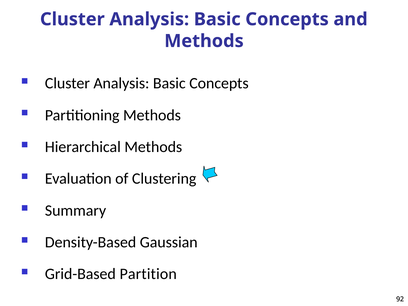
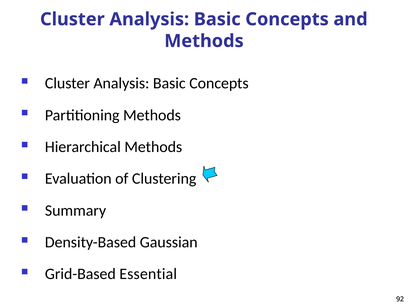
Partition: Partition -> Essential
